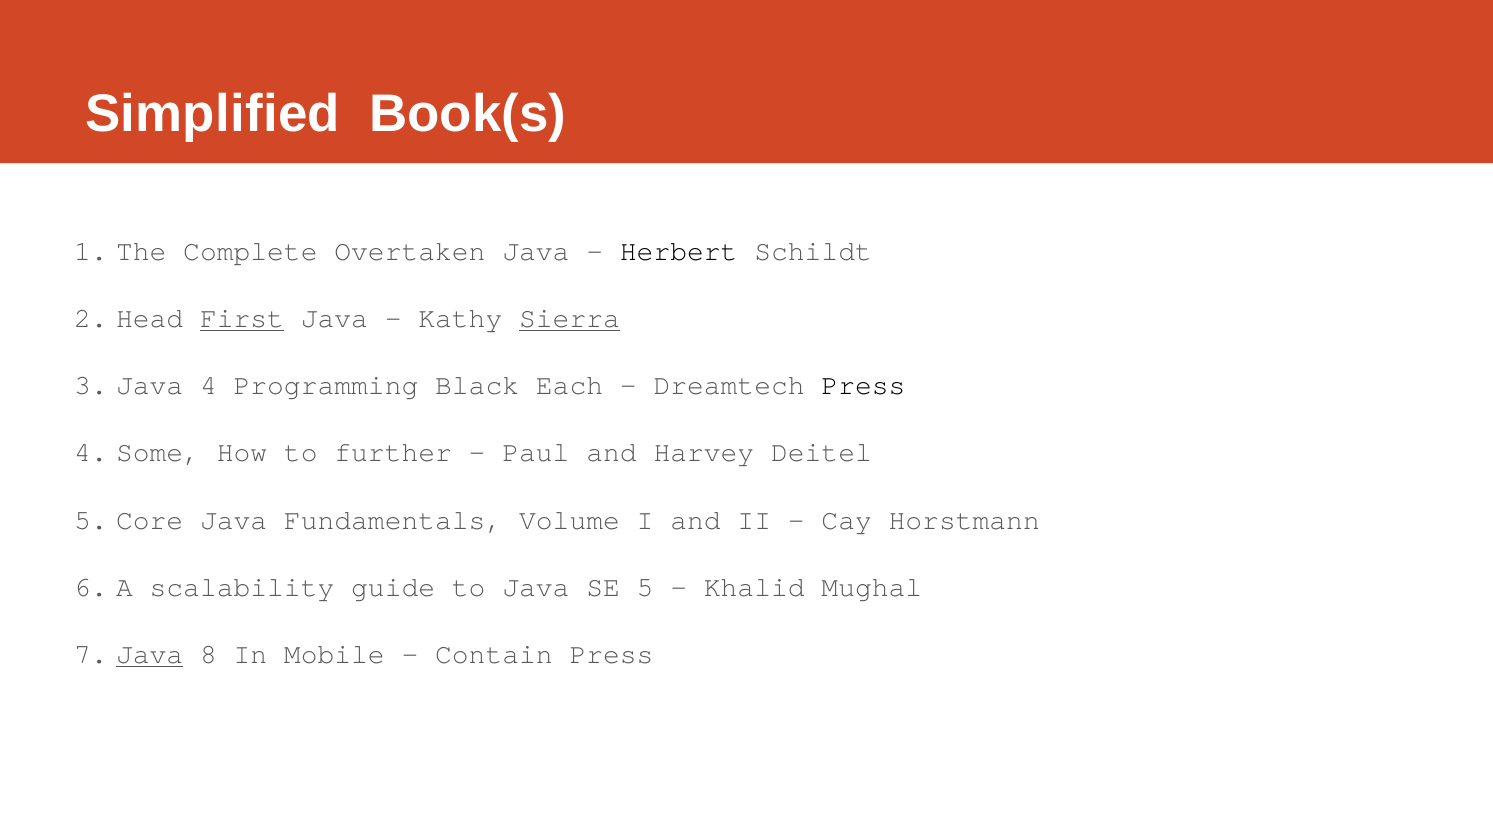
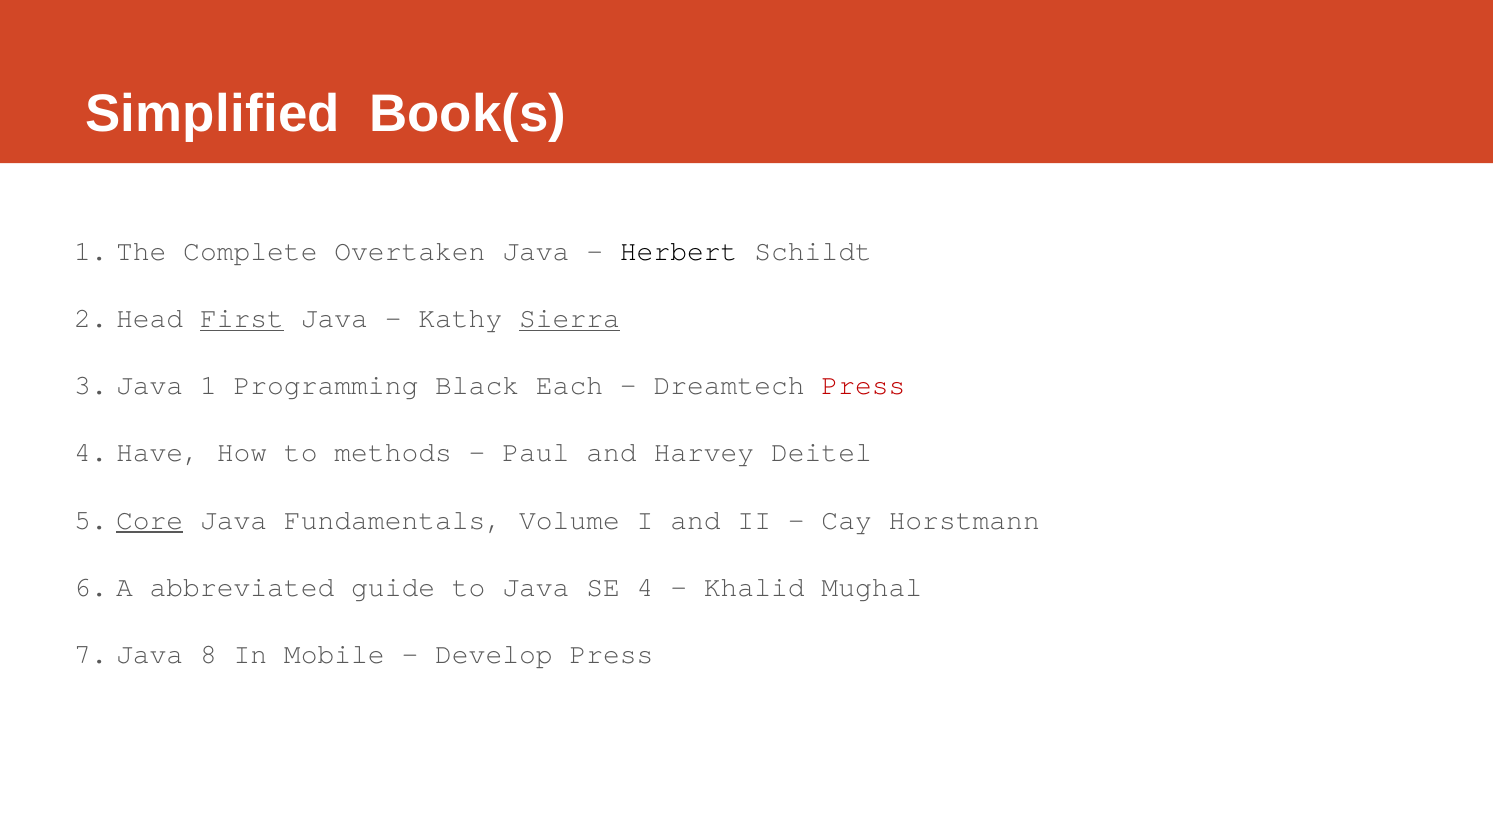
Java 4: 4 -> 1
Press at (863, 385) colour: black -> red
Some: Some -> Have
further: further -> methods
Core underline: none -> present
scalability: scalability -> abbreviated
SE 5: 5 -> 4
Java at (150, 654) underline: present -> none
Contain: Contain -> Develop
